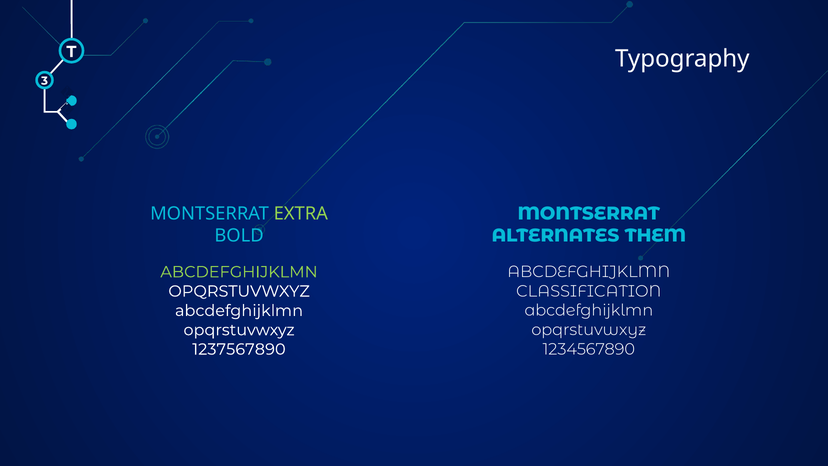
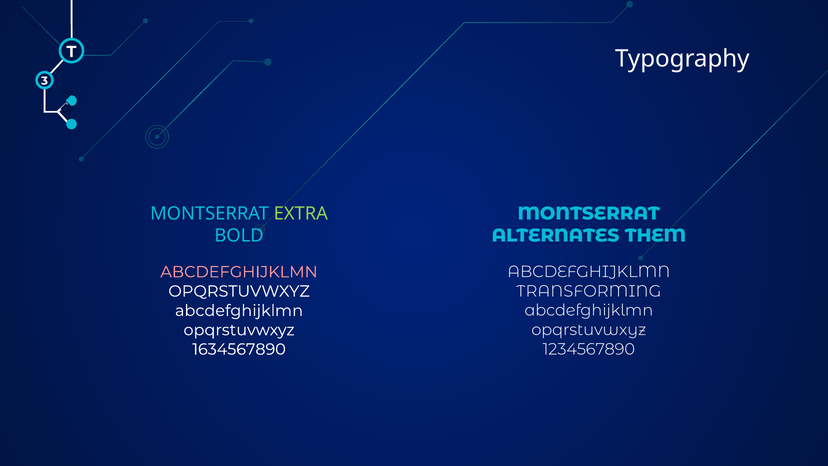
ABCDEFGHIJKLMN at (239, 272) colour: light green -> pink
CLASSIFICATION: CLASSIFICATION -> TRANSFORMING
1237567890: 1237567890 -> 1634567890
